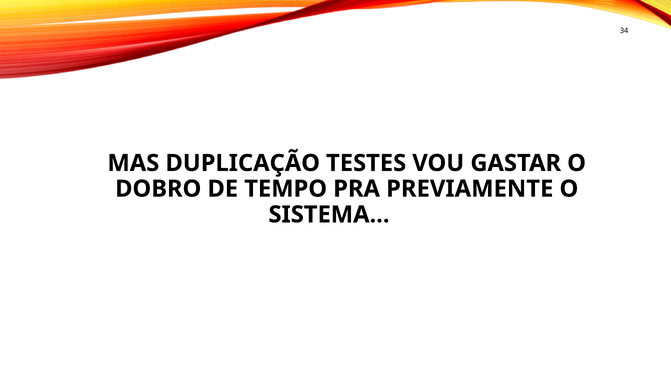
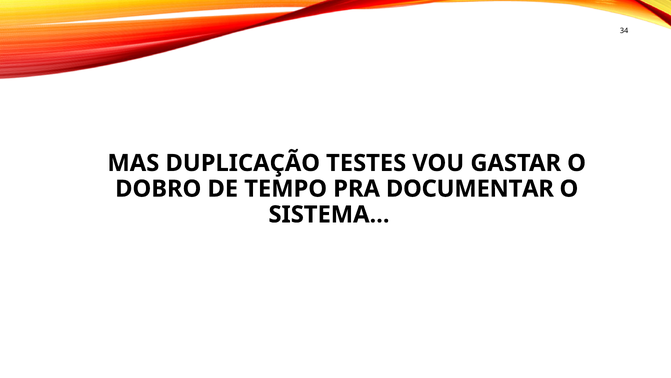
PREVIAMENTE: PREVIAMENTE -> DOCUMENTAR
